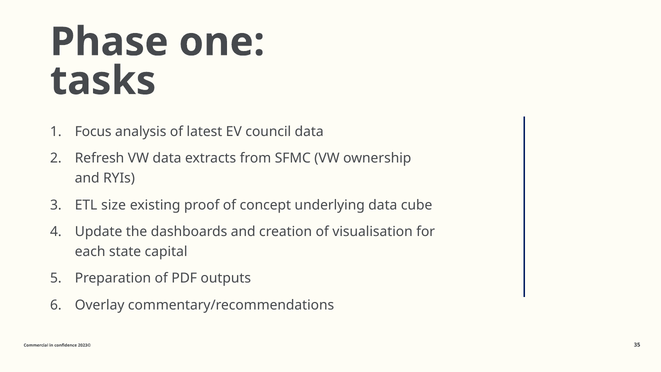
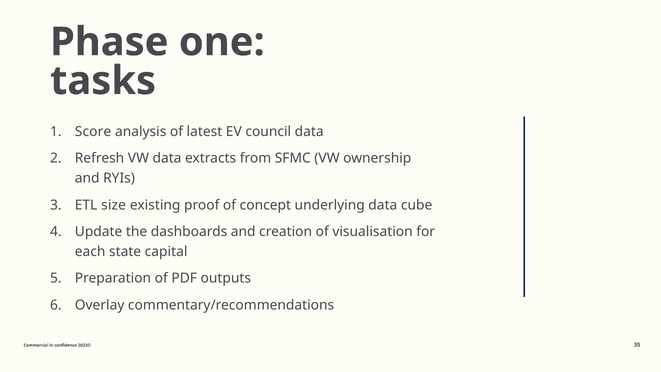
Focus: Focus -> Score
